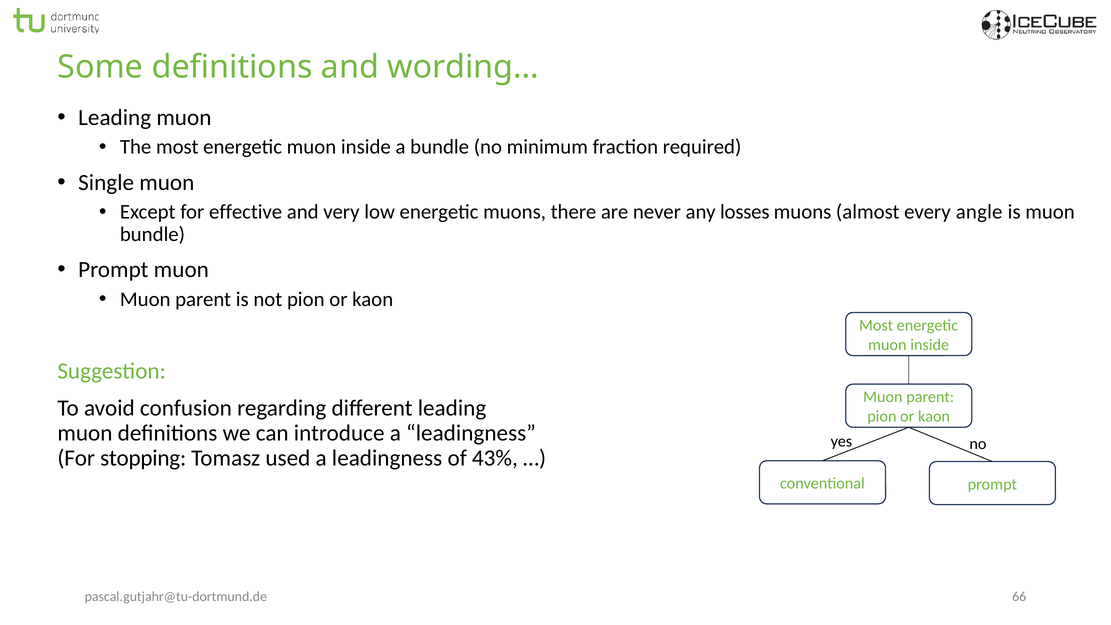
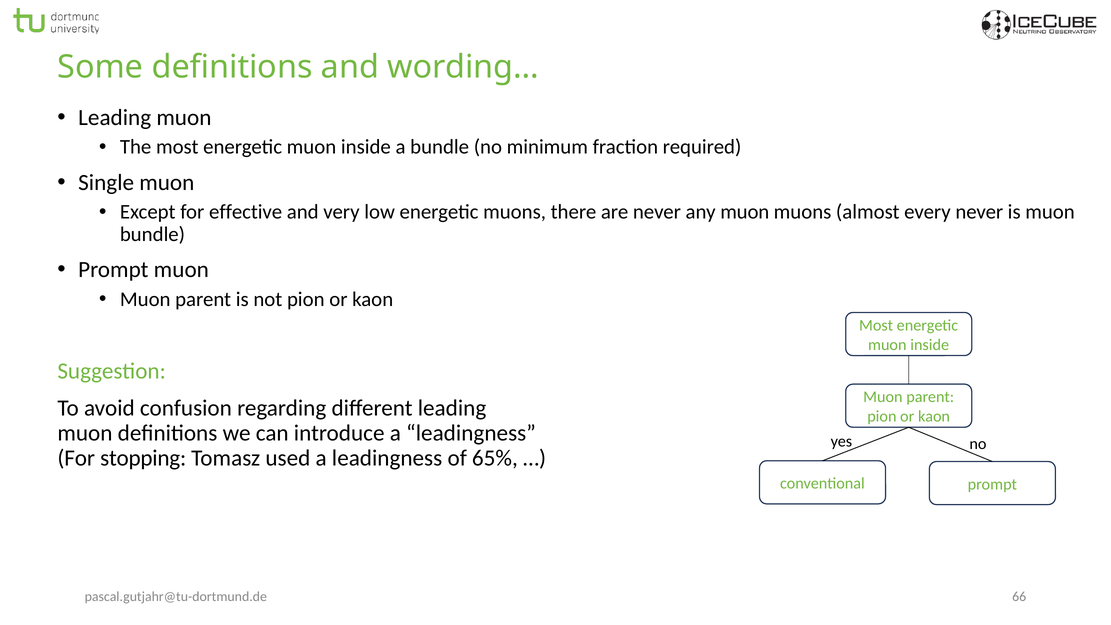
any losses: losses -> muon
every angle: angle -> never
43%: 43% -> 65%
